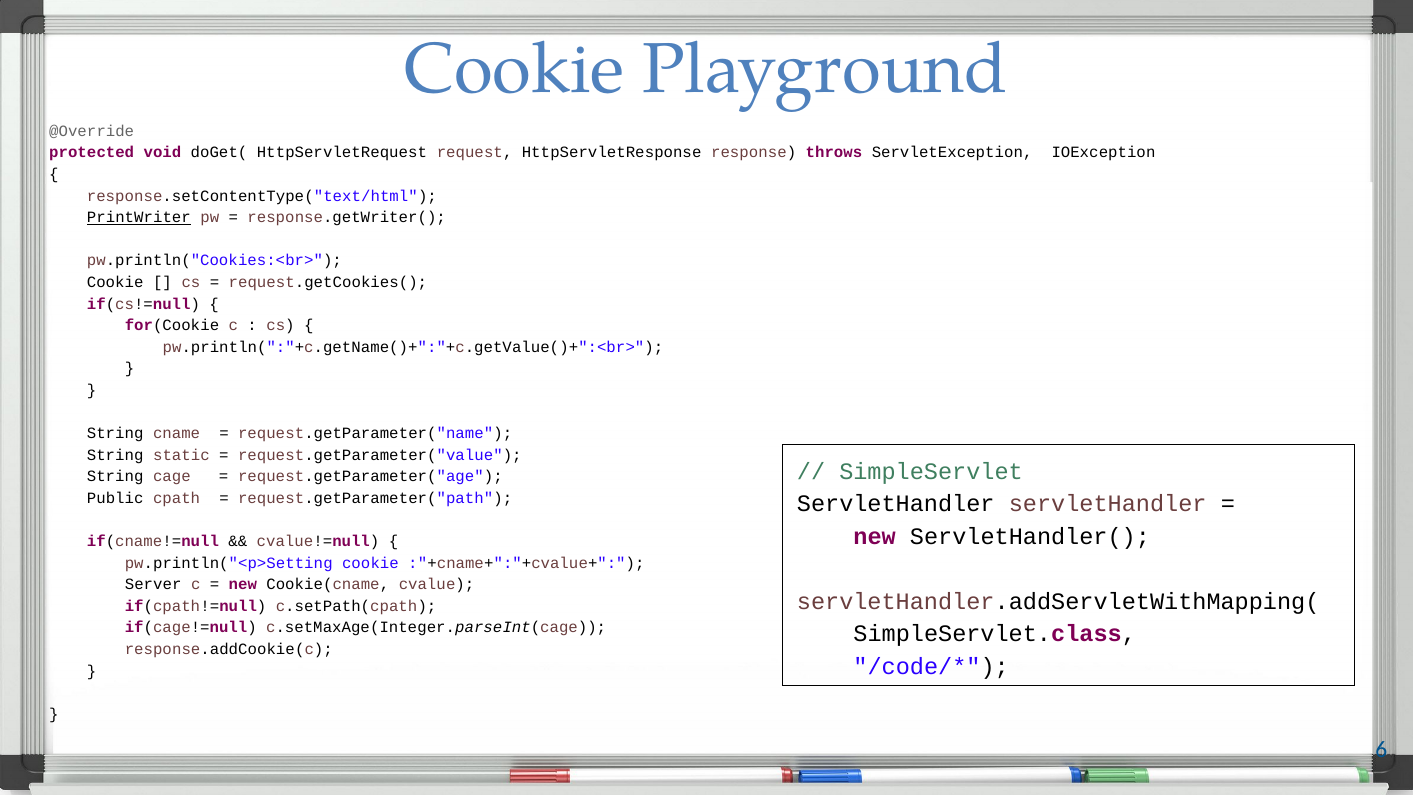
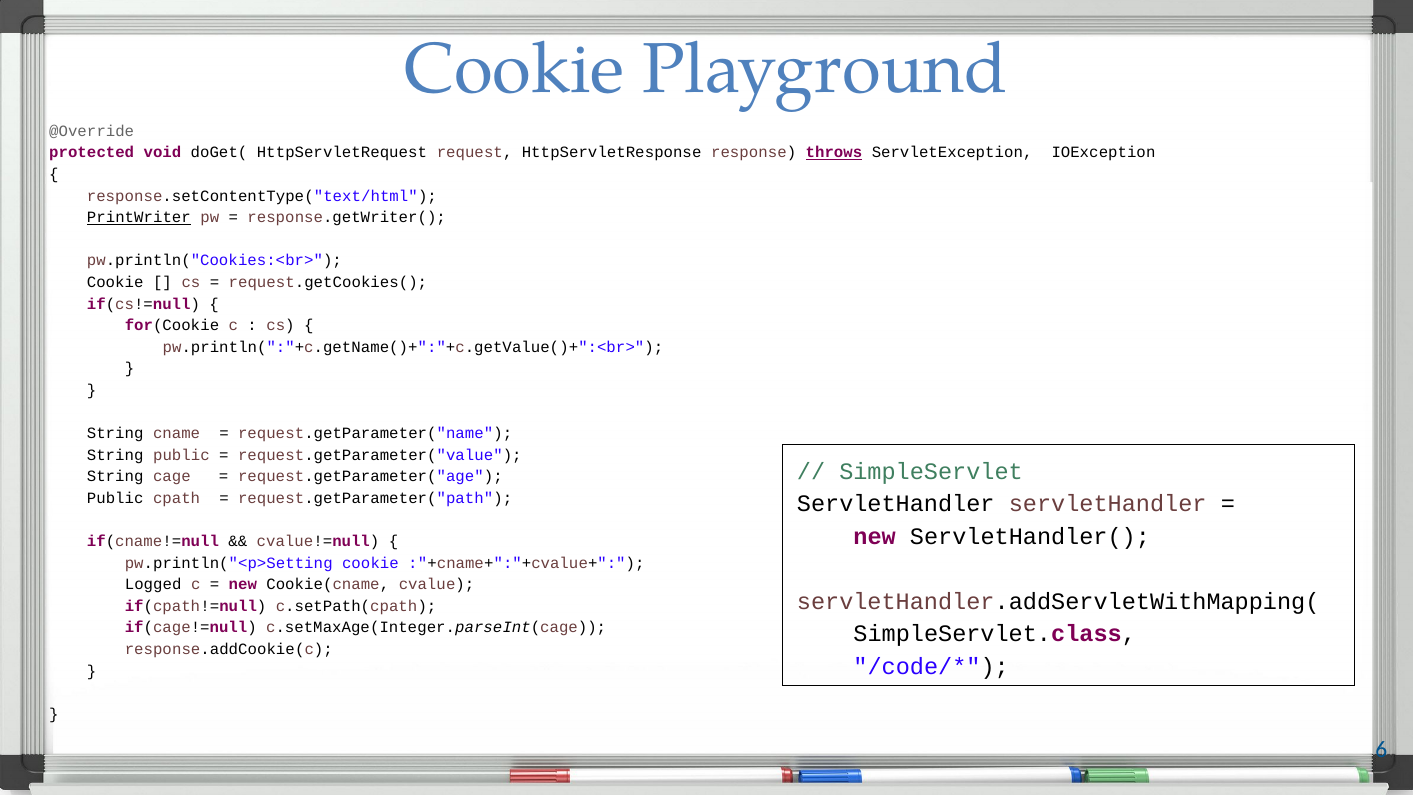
throws underline: none -> present
String static: static -> public
Server: Server -> Logged
